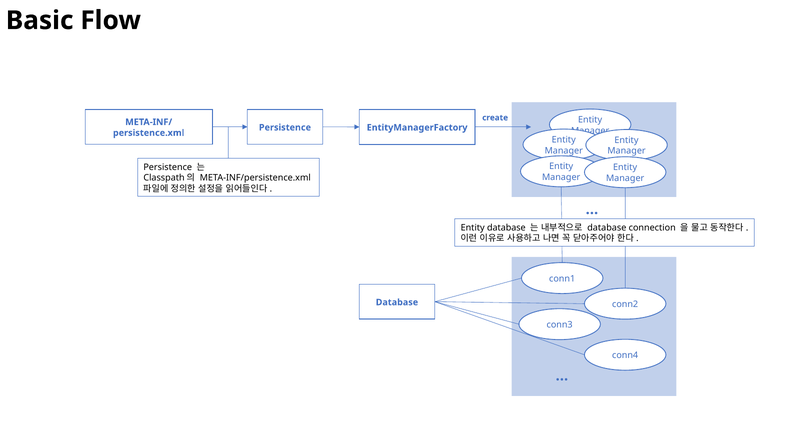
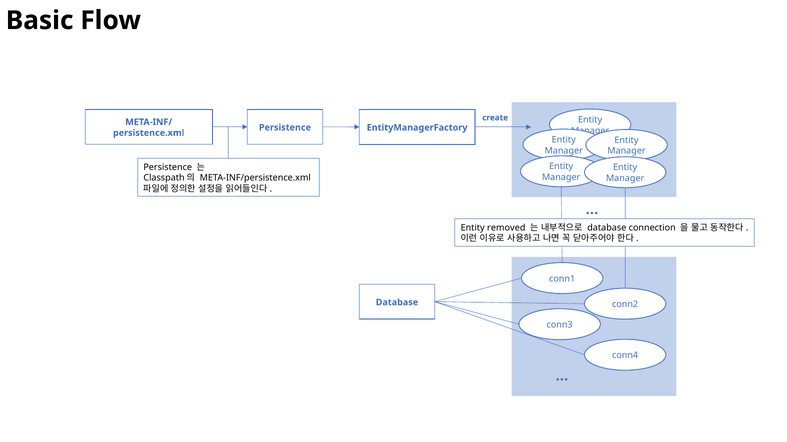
Entity database: database -> removed
